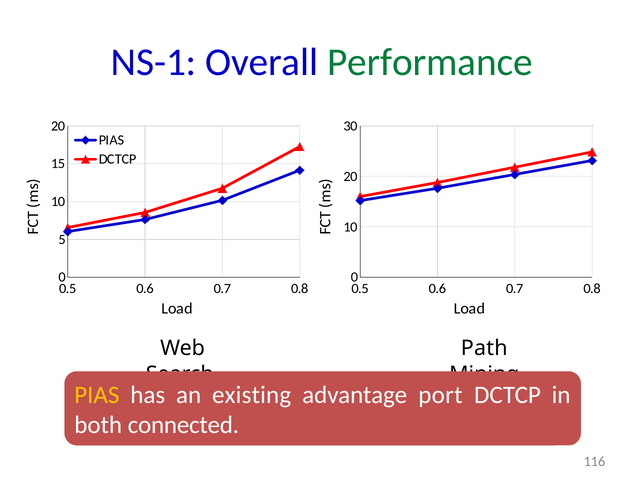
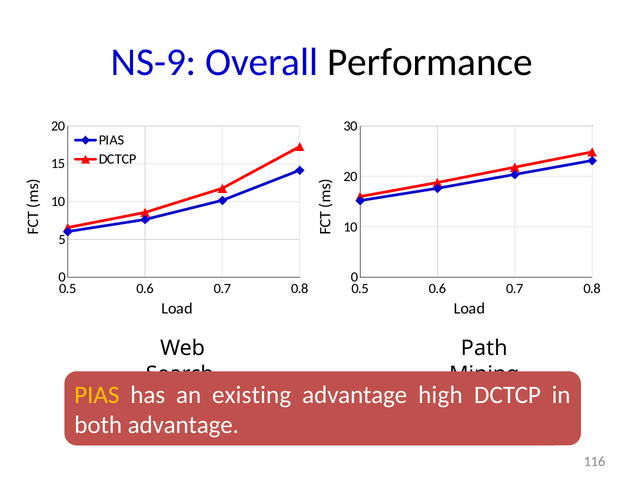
NS-1: NS-1 -> NS-9
Performance colour: green -> black
port: port -> high
both connected: connected -> advantage
